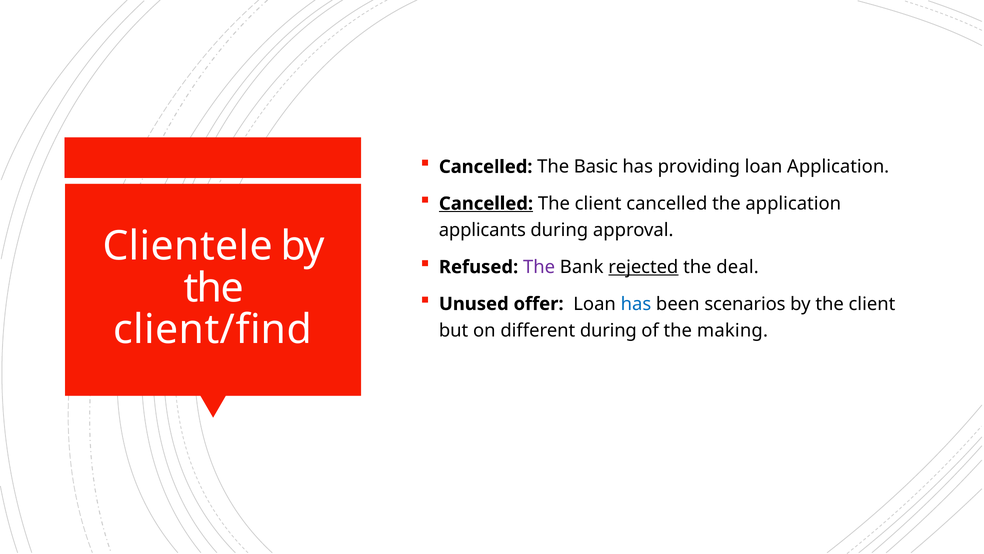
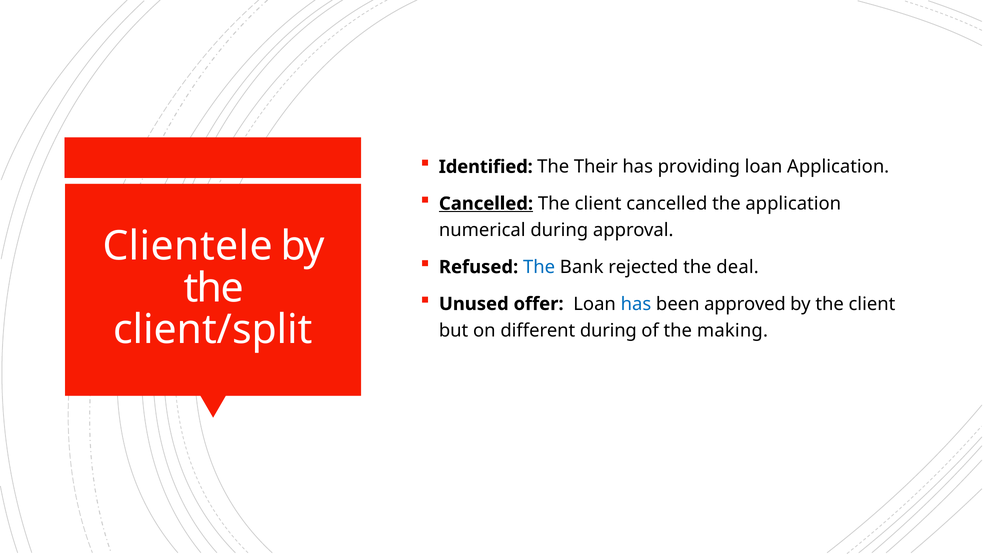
Cancelled at (486, 167): Cancelled -> Identified
Basic: Basic -> Their
applicants: applicants -> numerical
The at (539, 267) colour: purple -> blue
rejected underline: present -> none
scenarios: scenarios -> approved
client/find: client/find -> client/split
